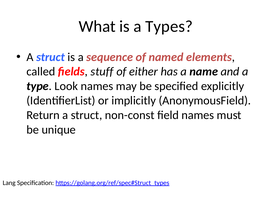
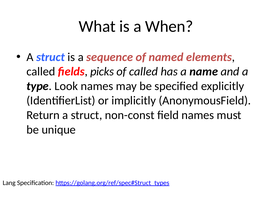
Types: Types -> When
stuff: stuff -> picks
of either: either -> called
